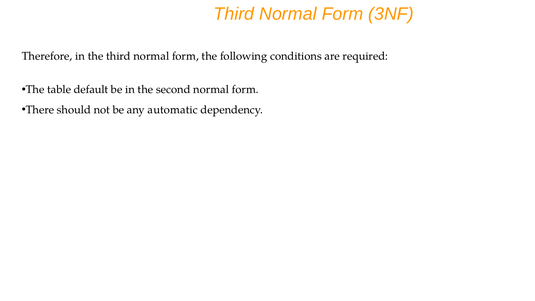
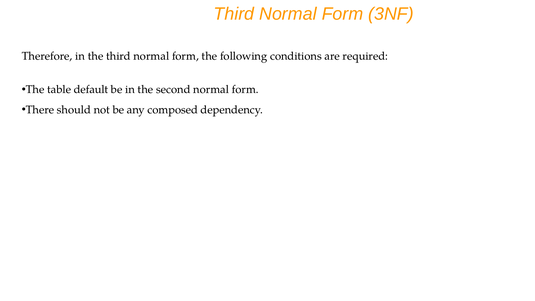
automatic: automatic -> composed
